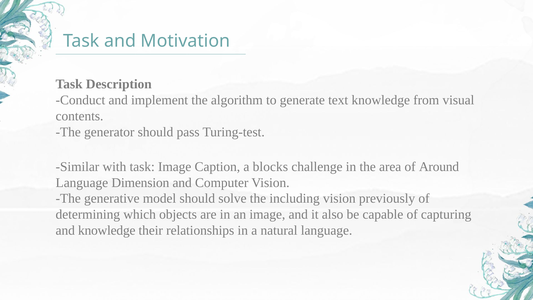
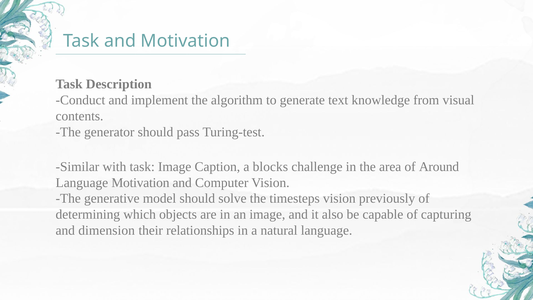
Language Dimension: Dimension -> Motivation
including: including -> timesteps
and knowledge: knowledge -> dimension
